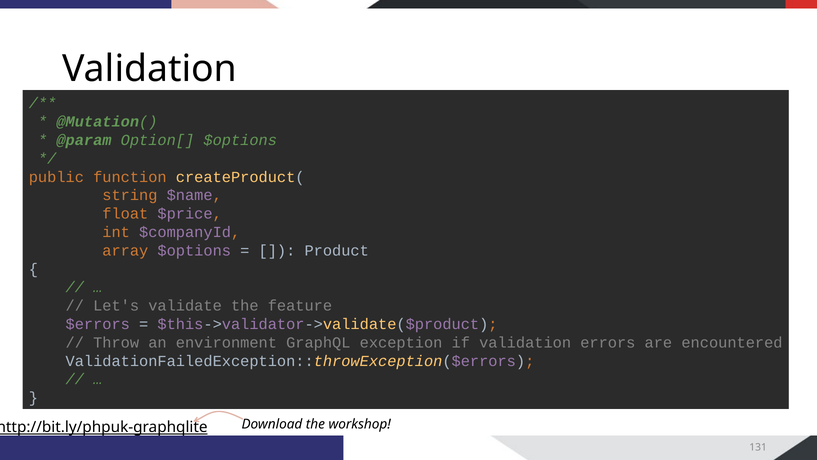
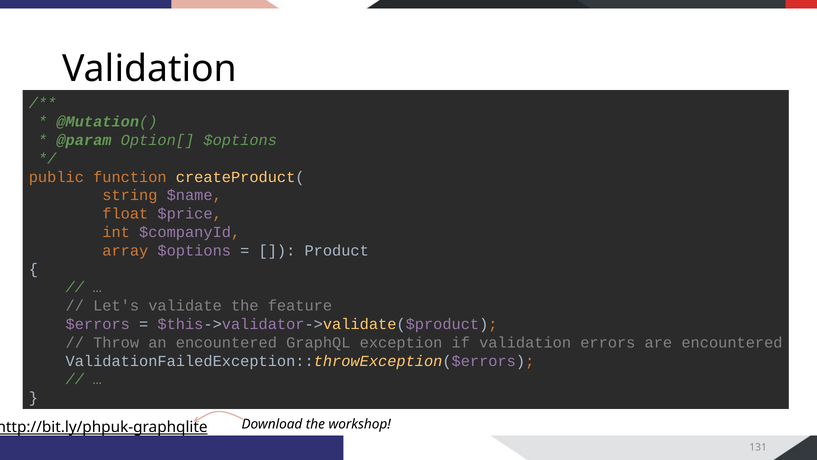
an environment: environment -> encountered
